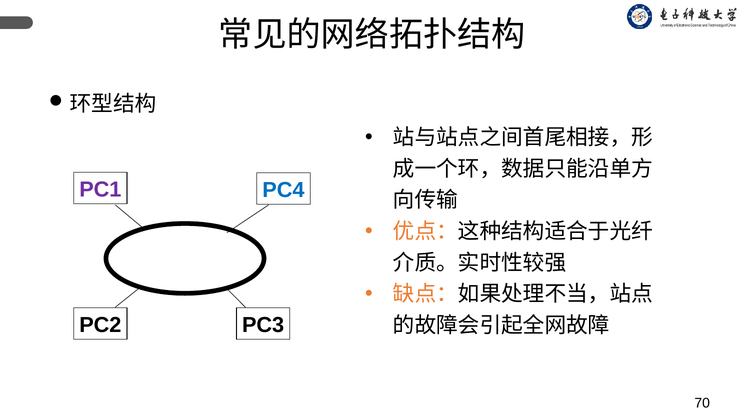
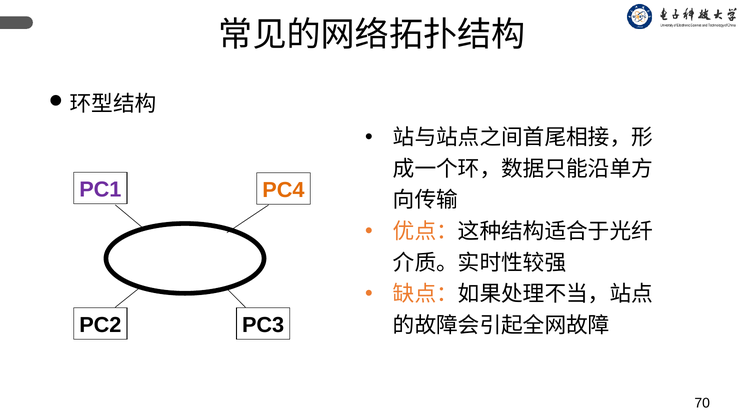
PC4 colour: blue -> orange
